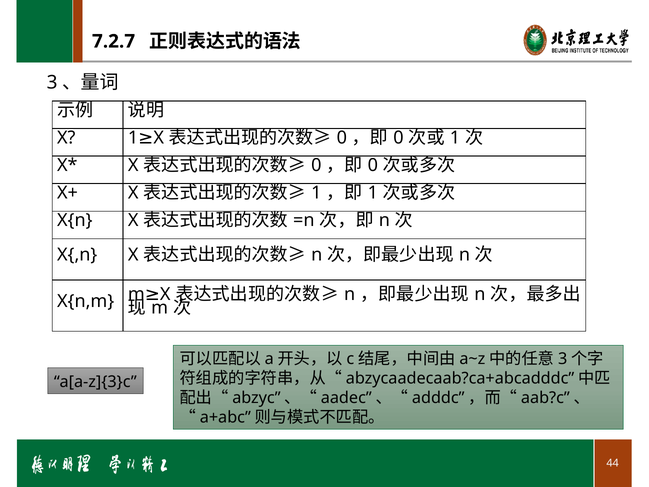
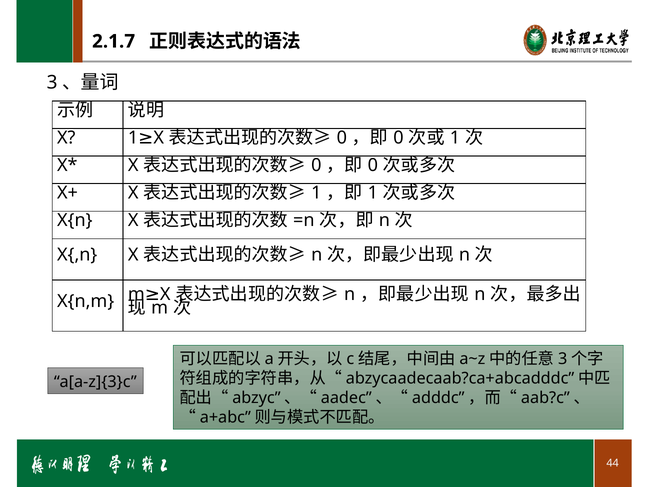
7.2.7: 7.2.7 -> 2.1.7
